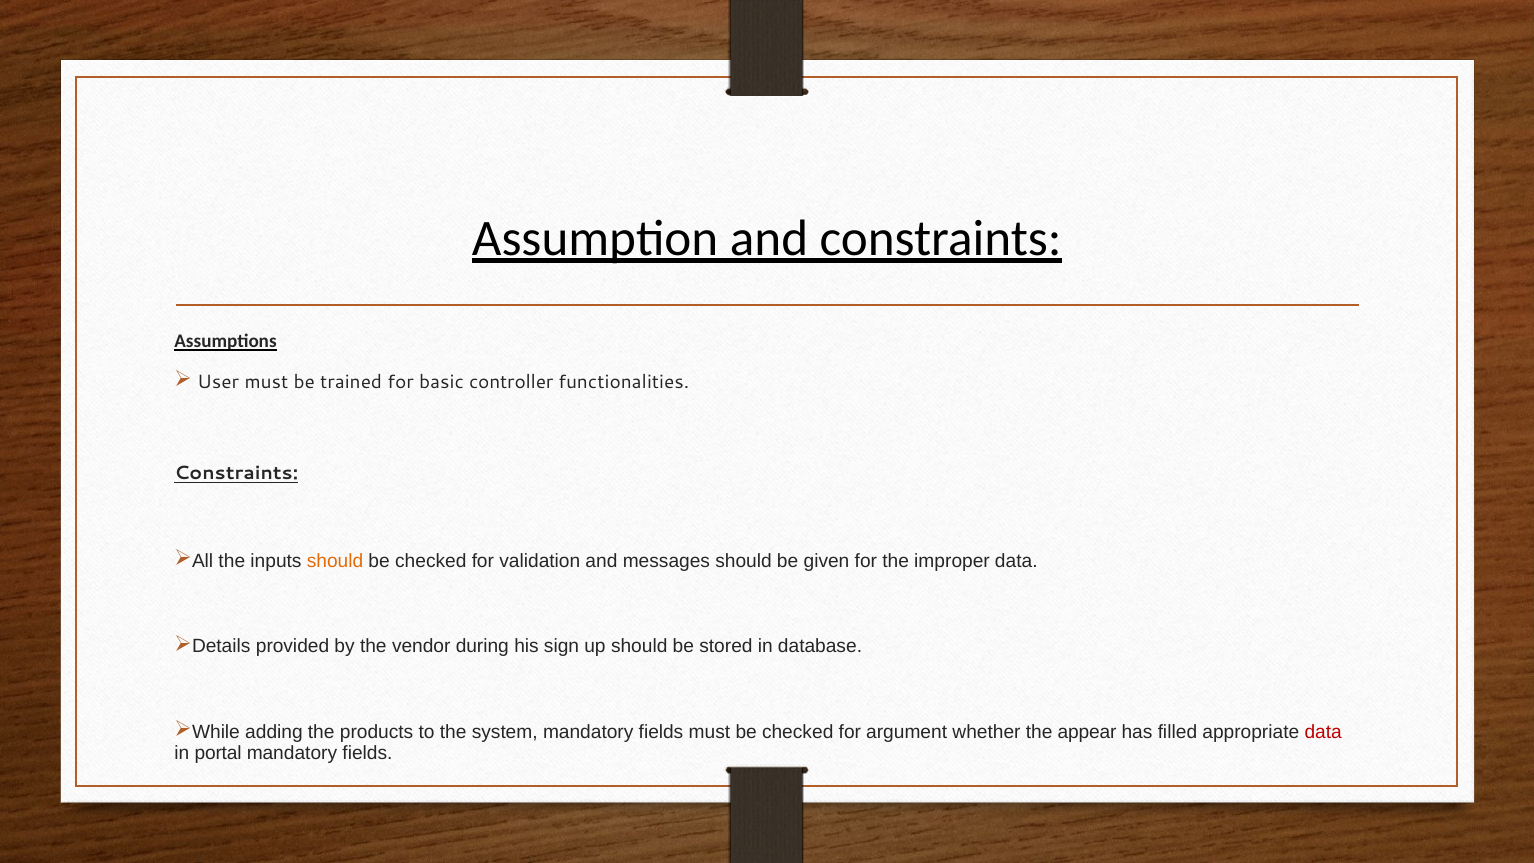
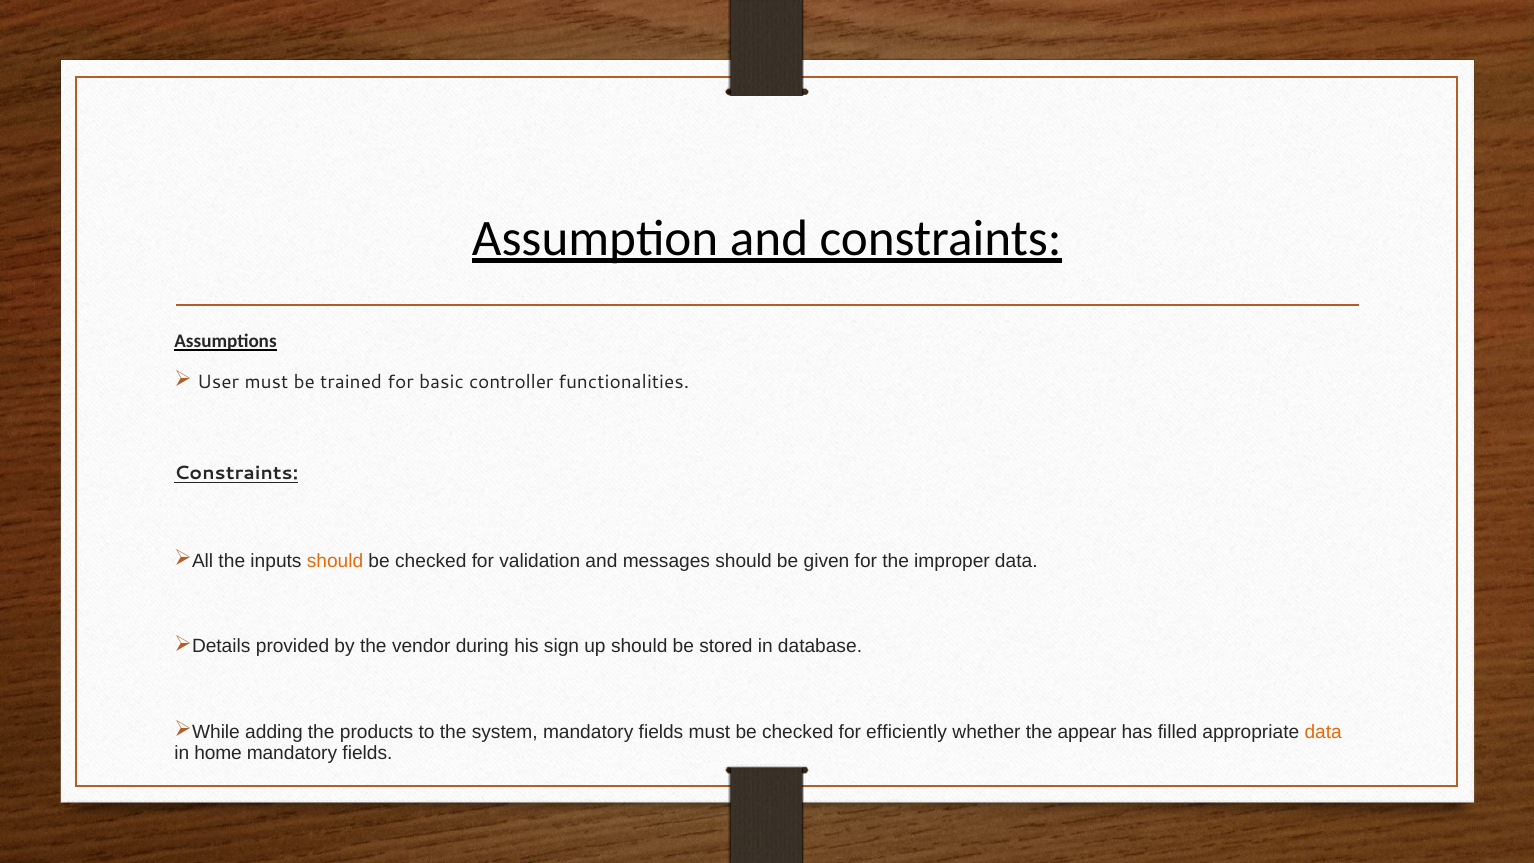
argument: argument -> efficiently
data at (1323, 732) colour: red -> orange
portal: portal -> home
